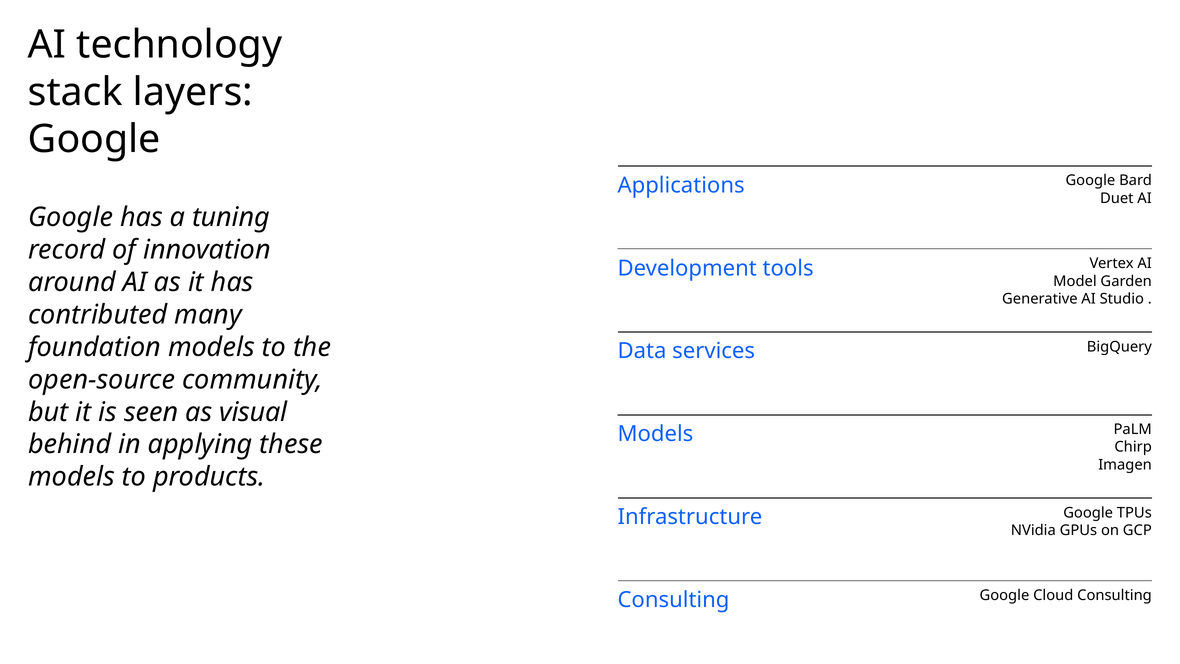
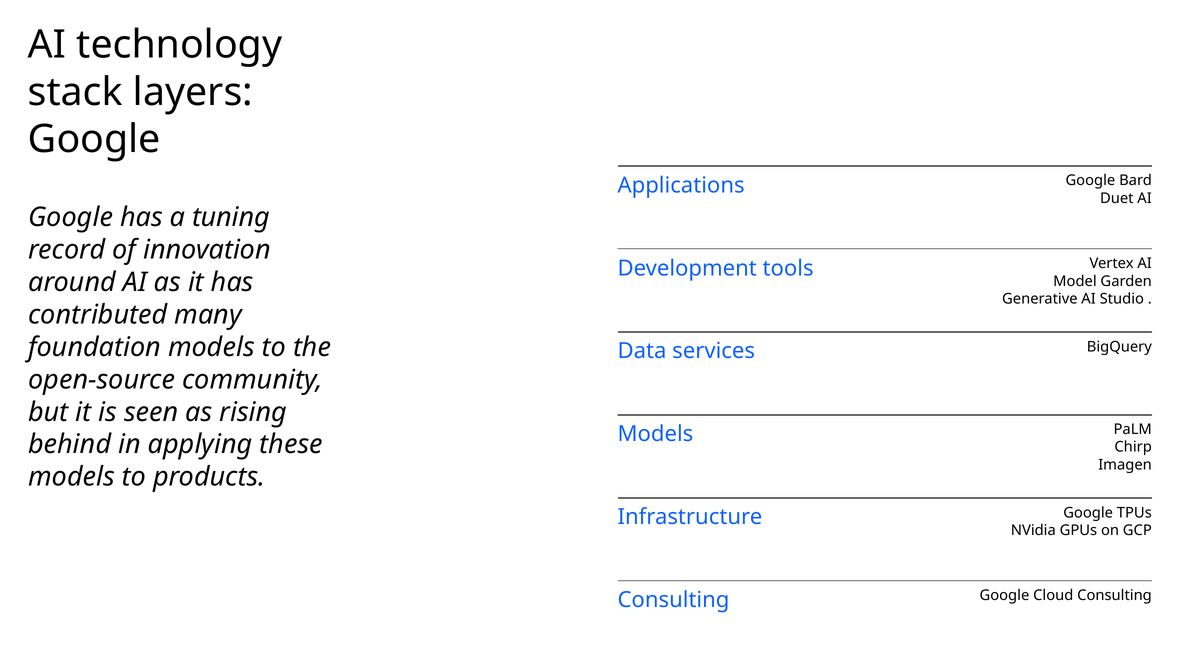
visual: visual -> rising
